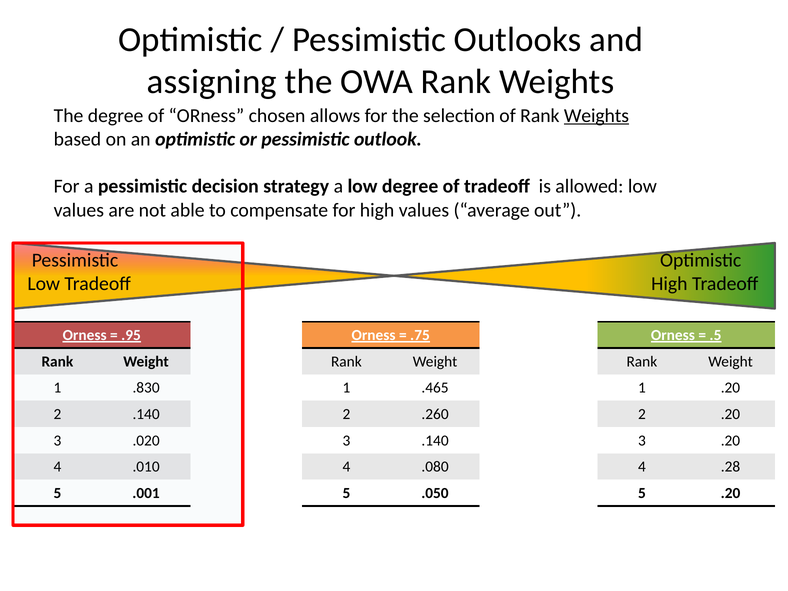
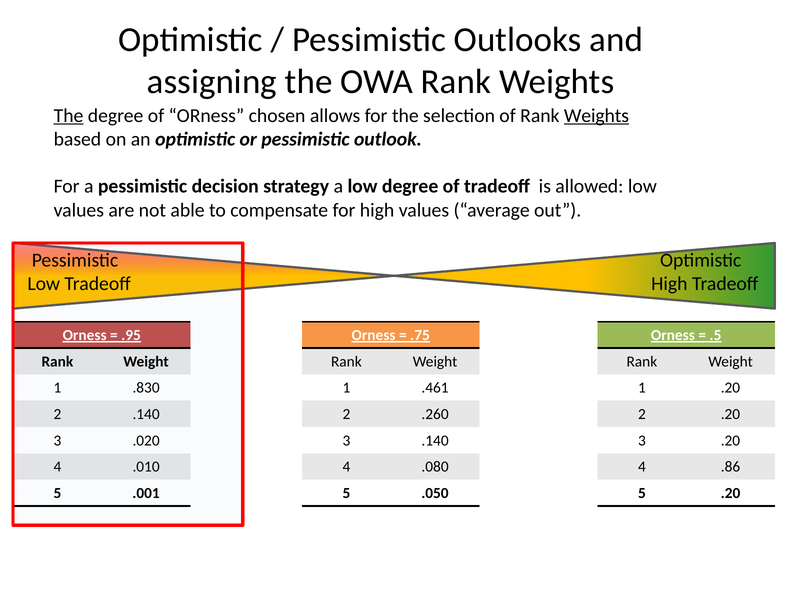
The at (69, 116) underline: none -> present
.465: .465 -> .461
.28: .28 -> .86
